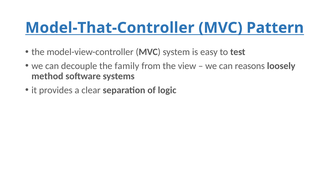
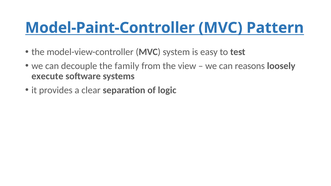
Model-That-Controller: Model-That-Controller -> Model-Paint-Controller
method: method -> execute
